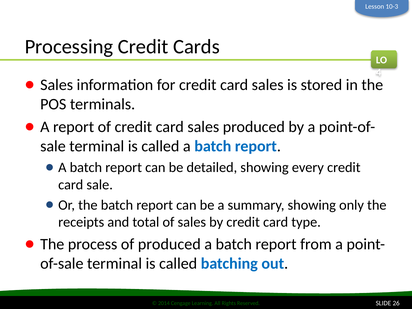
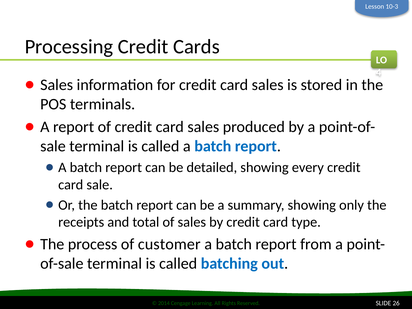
of produced: produced -> customer
